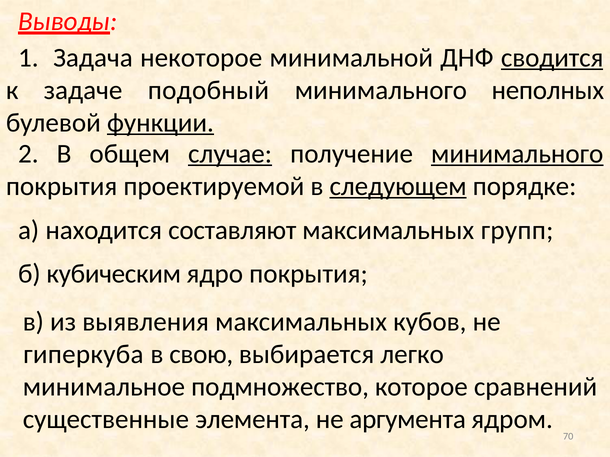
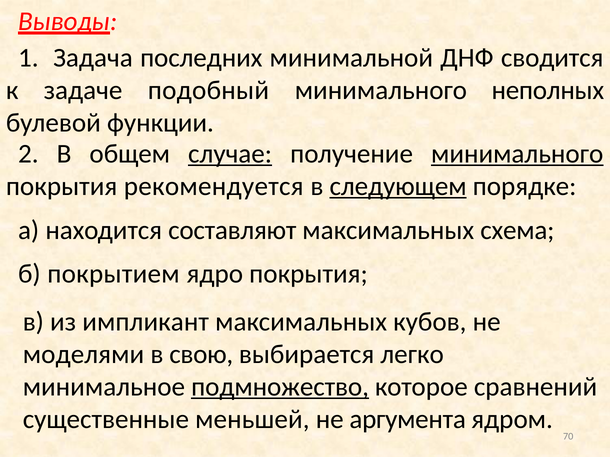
некоторое: некоторое -> последних
сводится underline: present -> none
функции underline: present -> none
проектируемой: проектируемой -> рекомендуется
групп: групп -> схема
кубическим: кубическим -> покрытием
выявления: выявления -> импликант
гиперкуба: гиперкуба -> моделями
подмножество underline: none -> present
элемента: элемента -> меньшей
